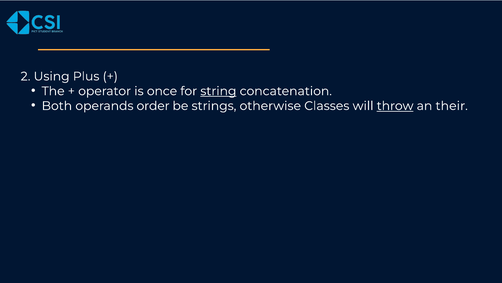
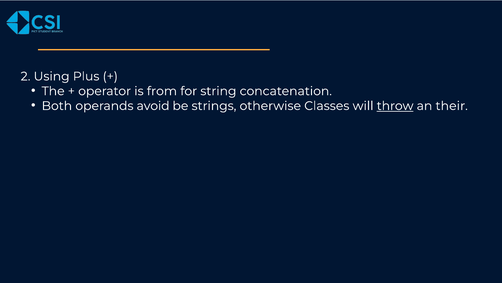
once: once -> from
string underline: present -> none
order: order -> avoid
